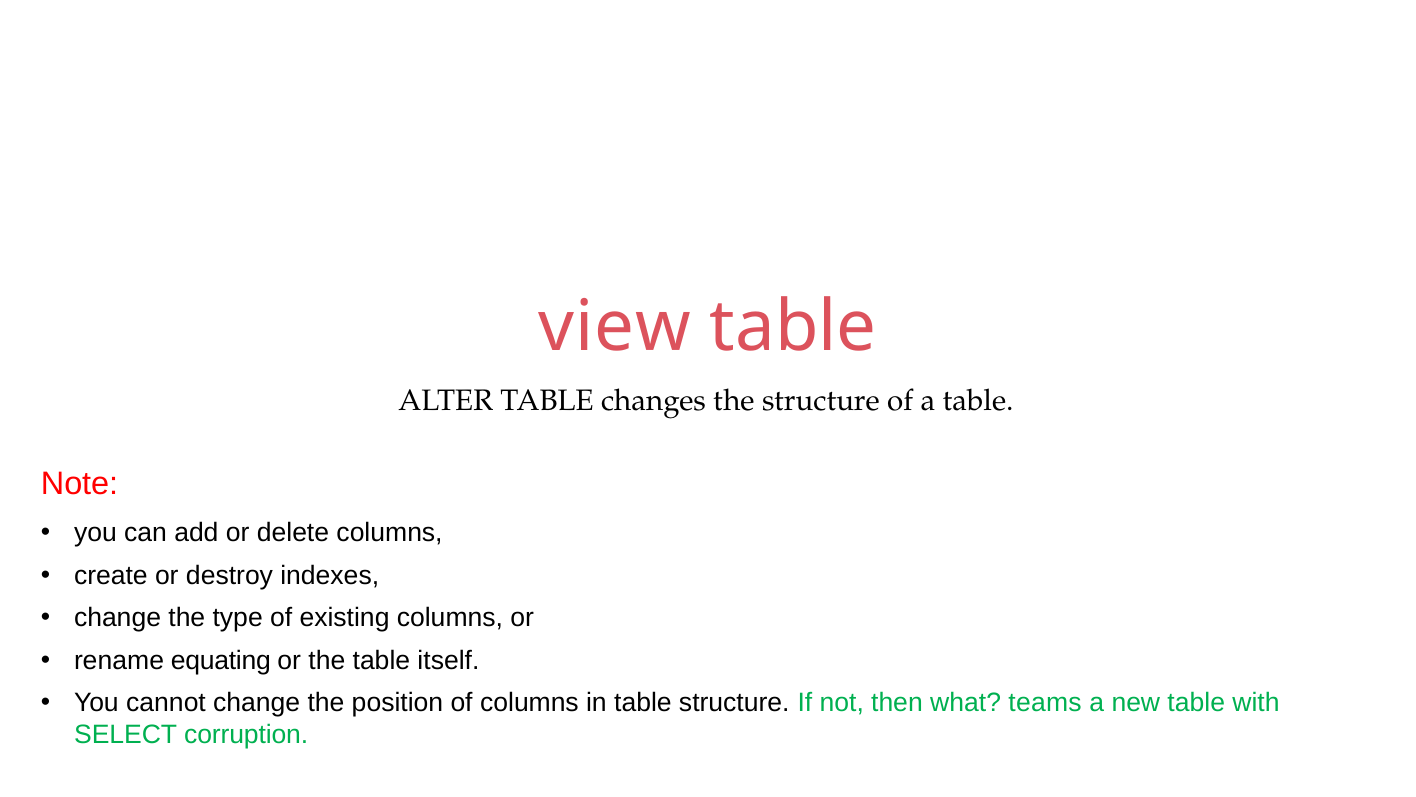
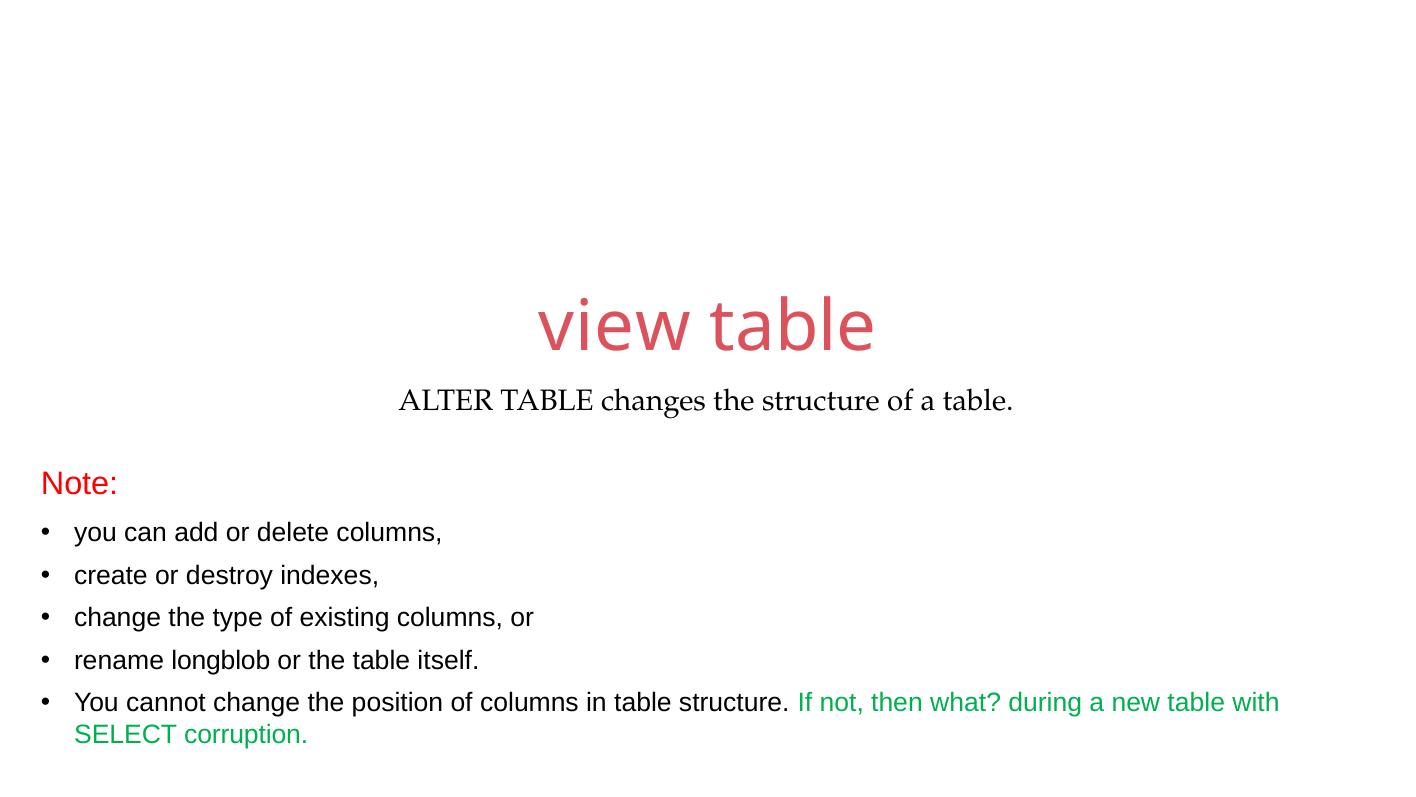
equating: equating -> longblob
teams: teams -> during
